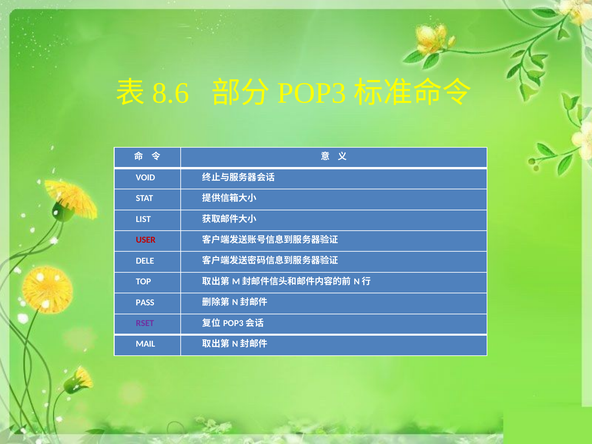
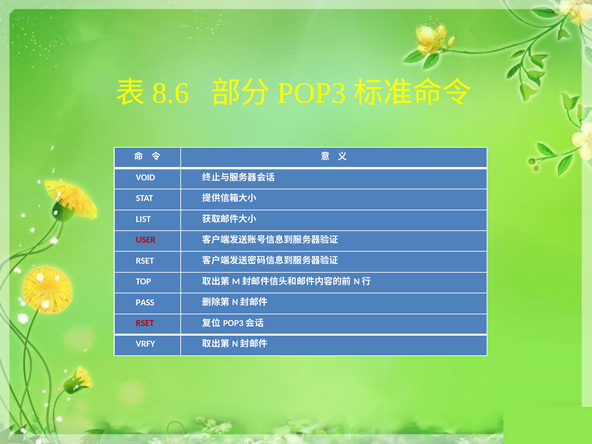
DELE at (145, 261): DELE -> RSET
RSET at (145, 323) colour: purple -> red
MAIL: MAIL -> VRFY
